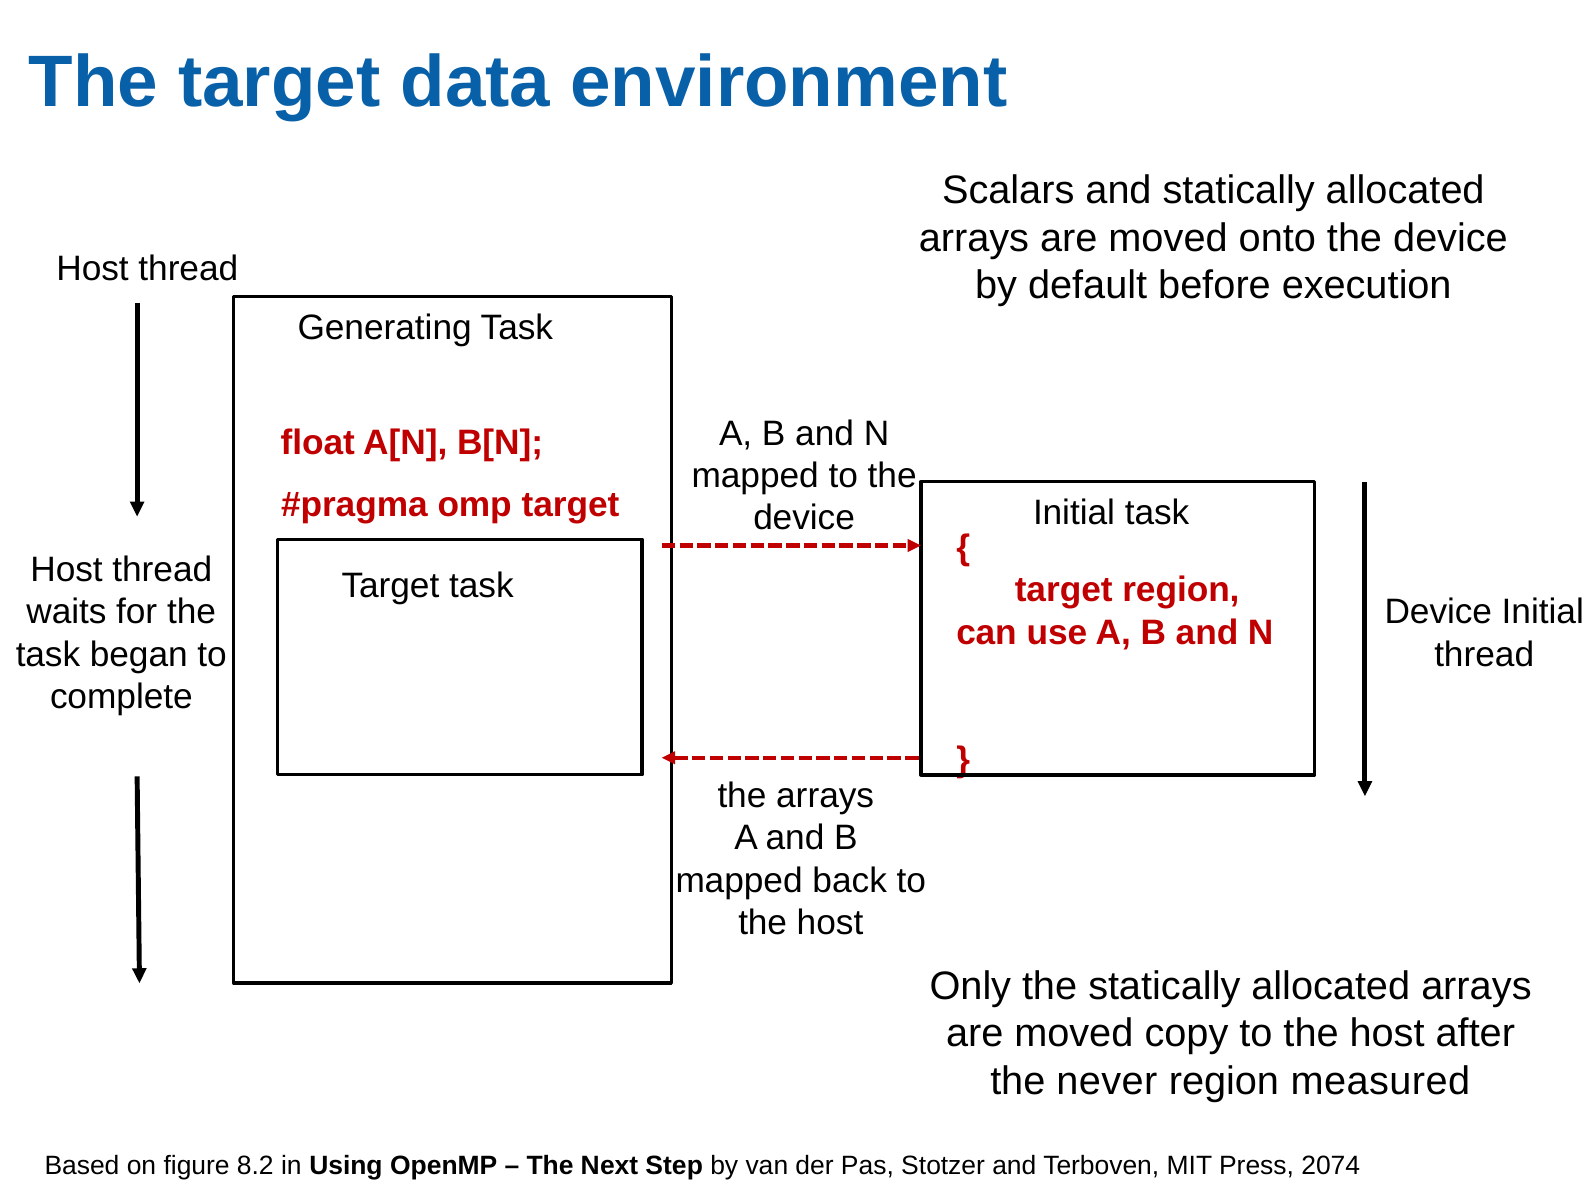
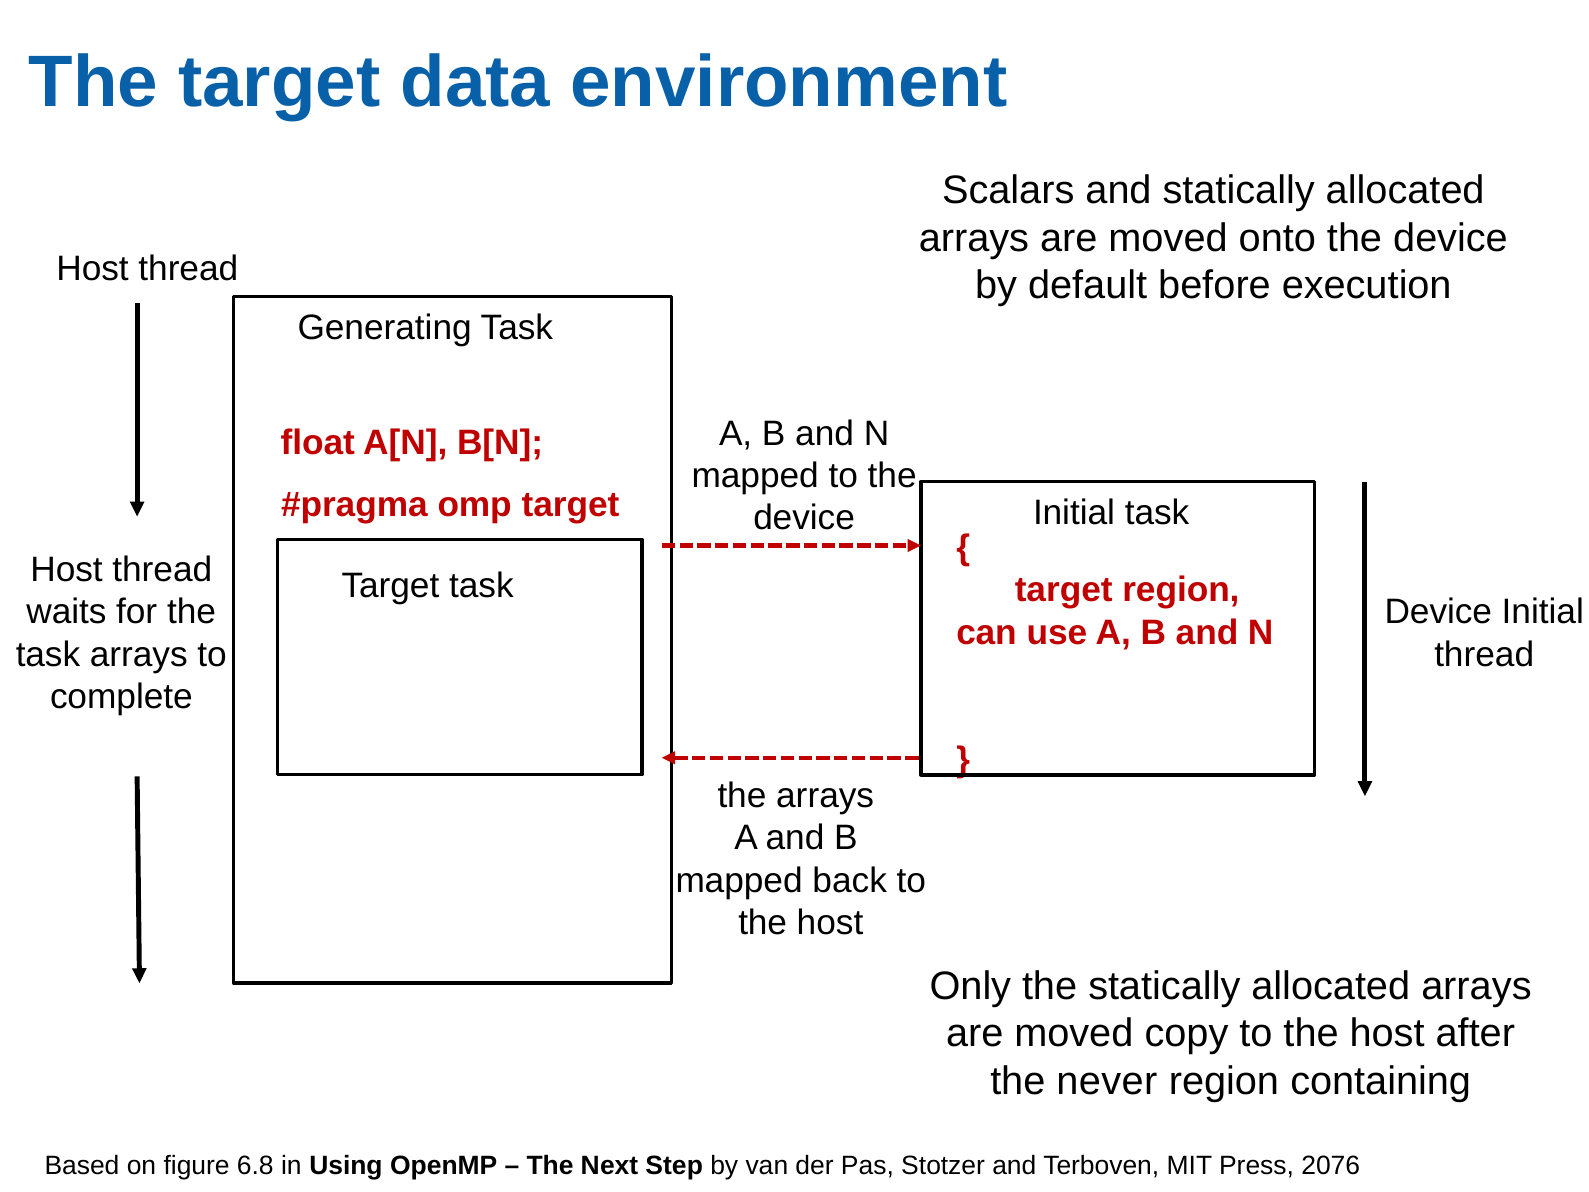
task began: began -> arrays
measured: measured -> containing
8.2: 8.2 -> 6.8
2074: 2074 -> 2076
